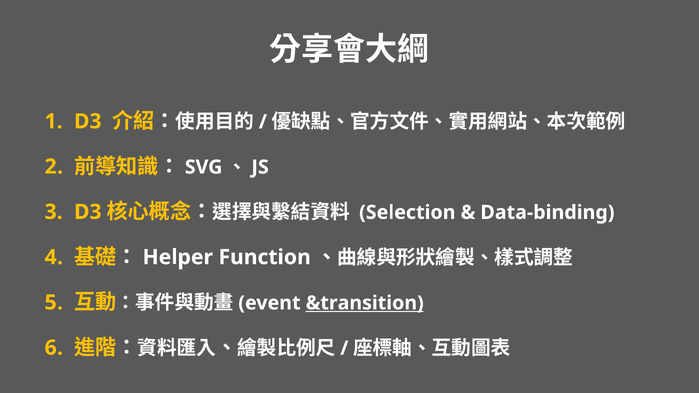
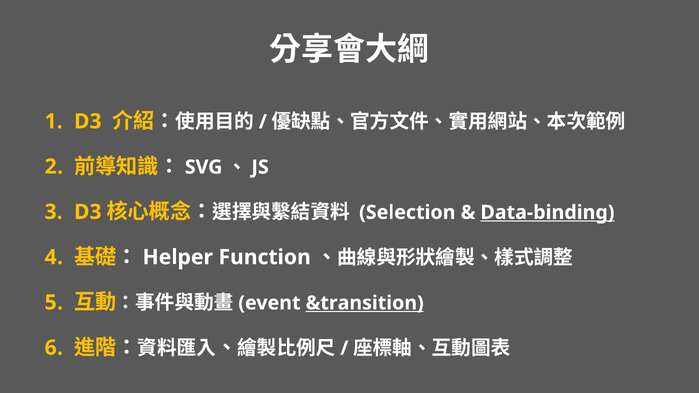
Data-binding underline: none -> present
